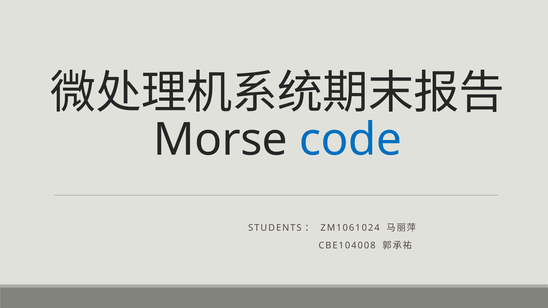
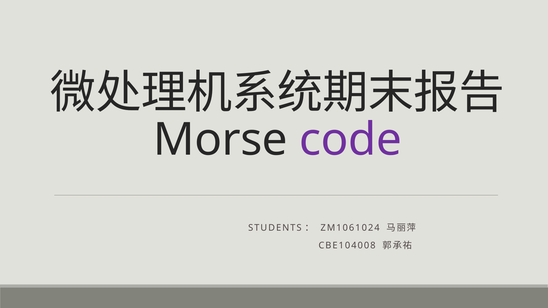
code colour: blue -> purple
